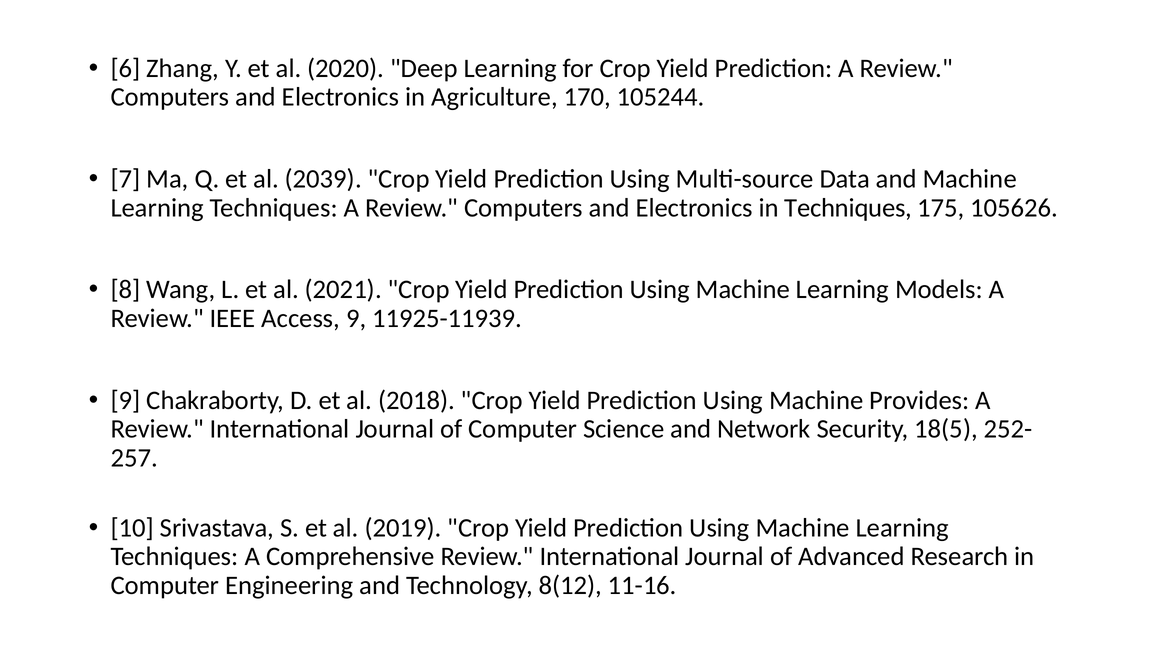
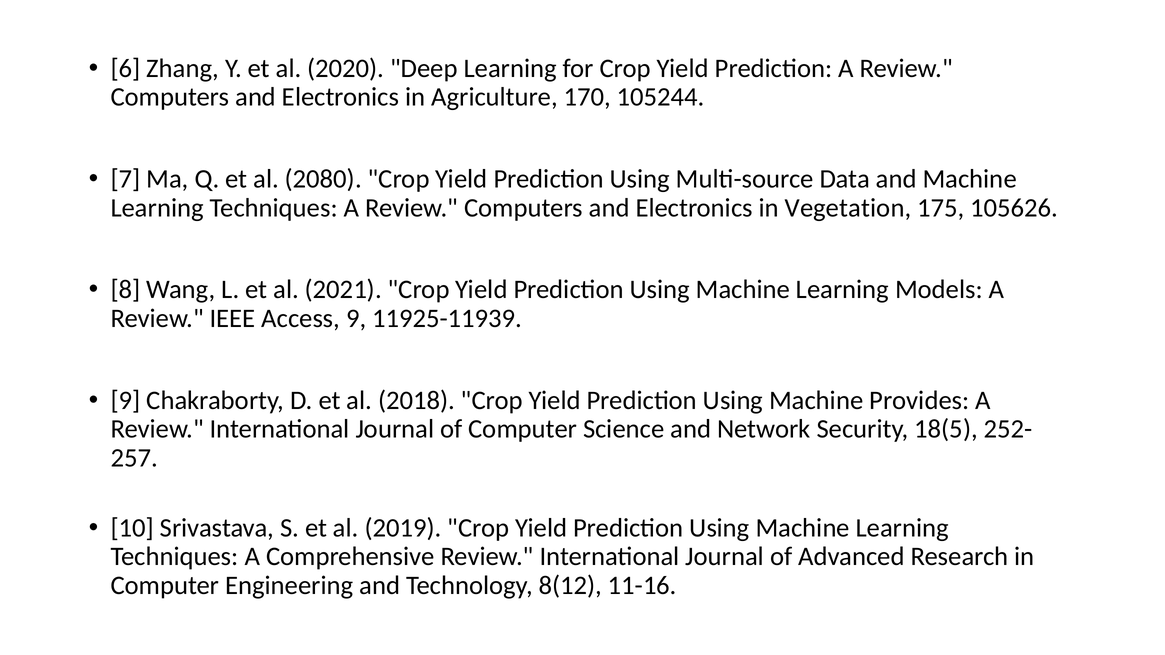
2039: 2039 -> 2080
in Techniques: Techniques -> Vegetation
